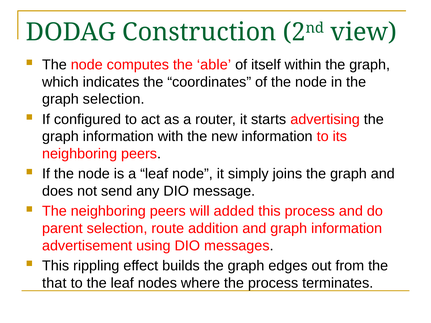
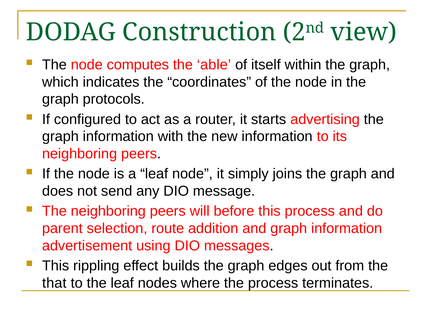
graph selection: selection -> protocols
added: added -> before
